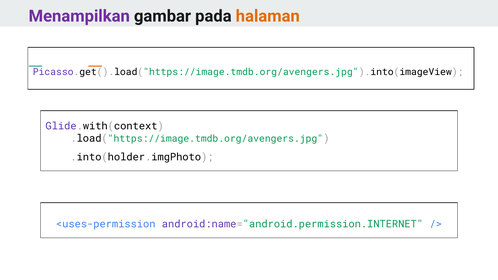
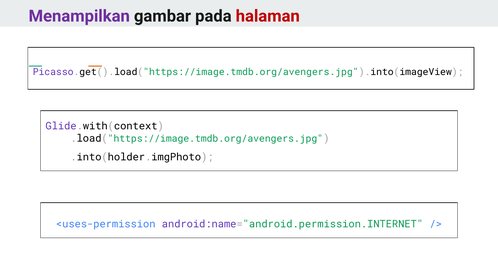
halaman colour: orange -> red
